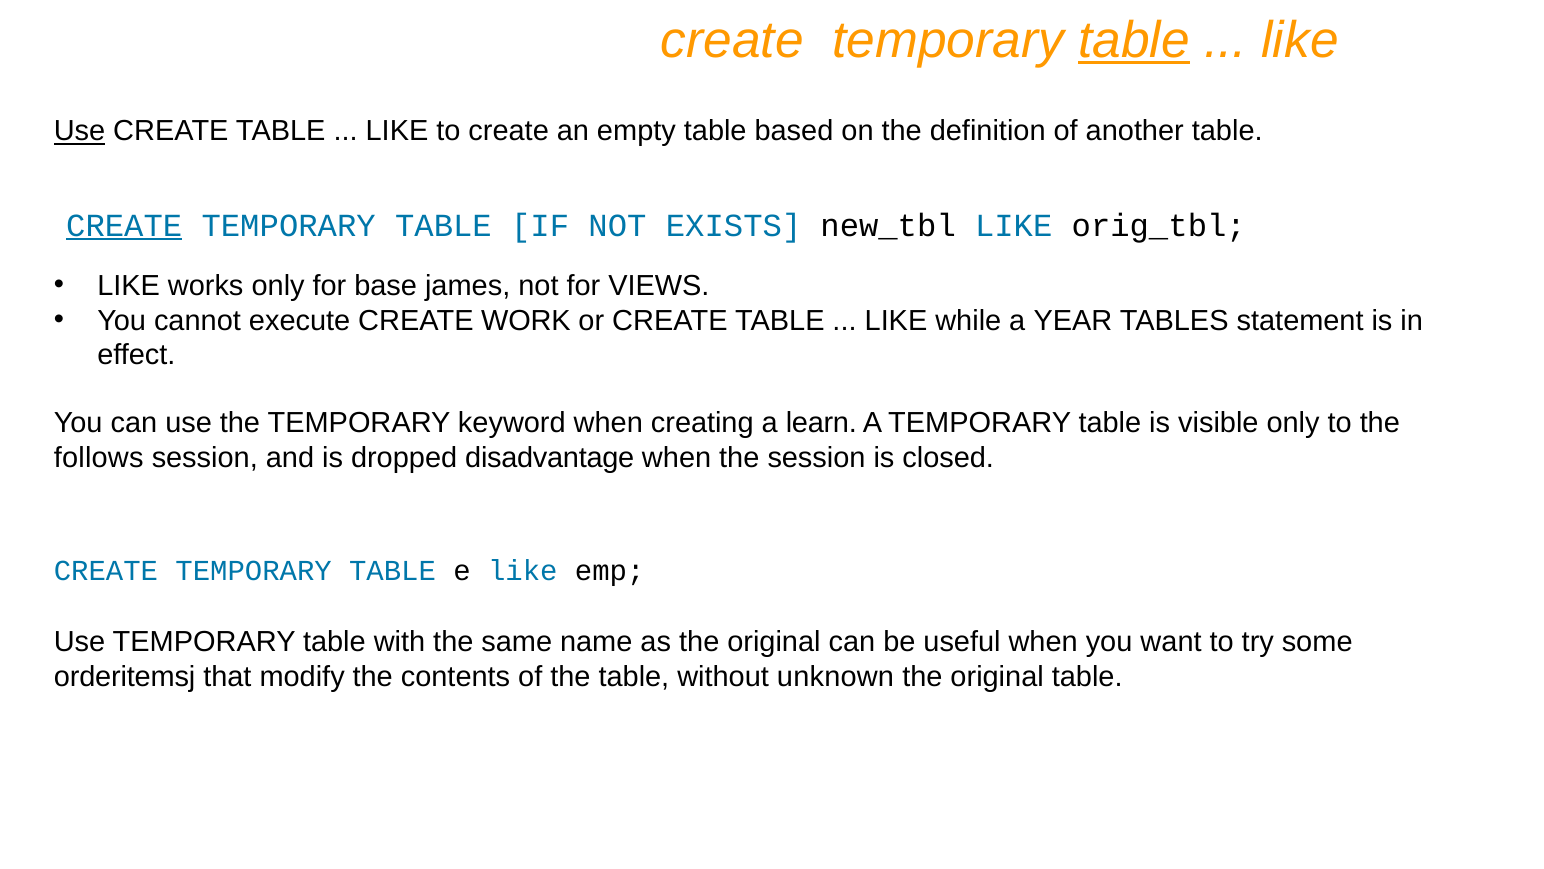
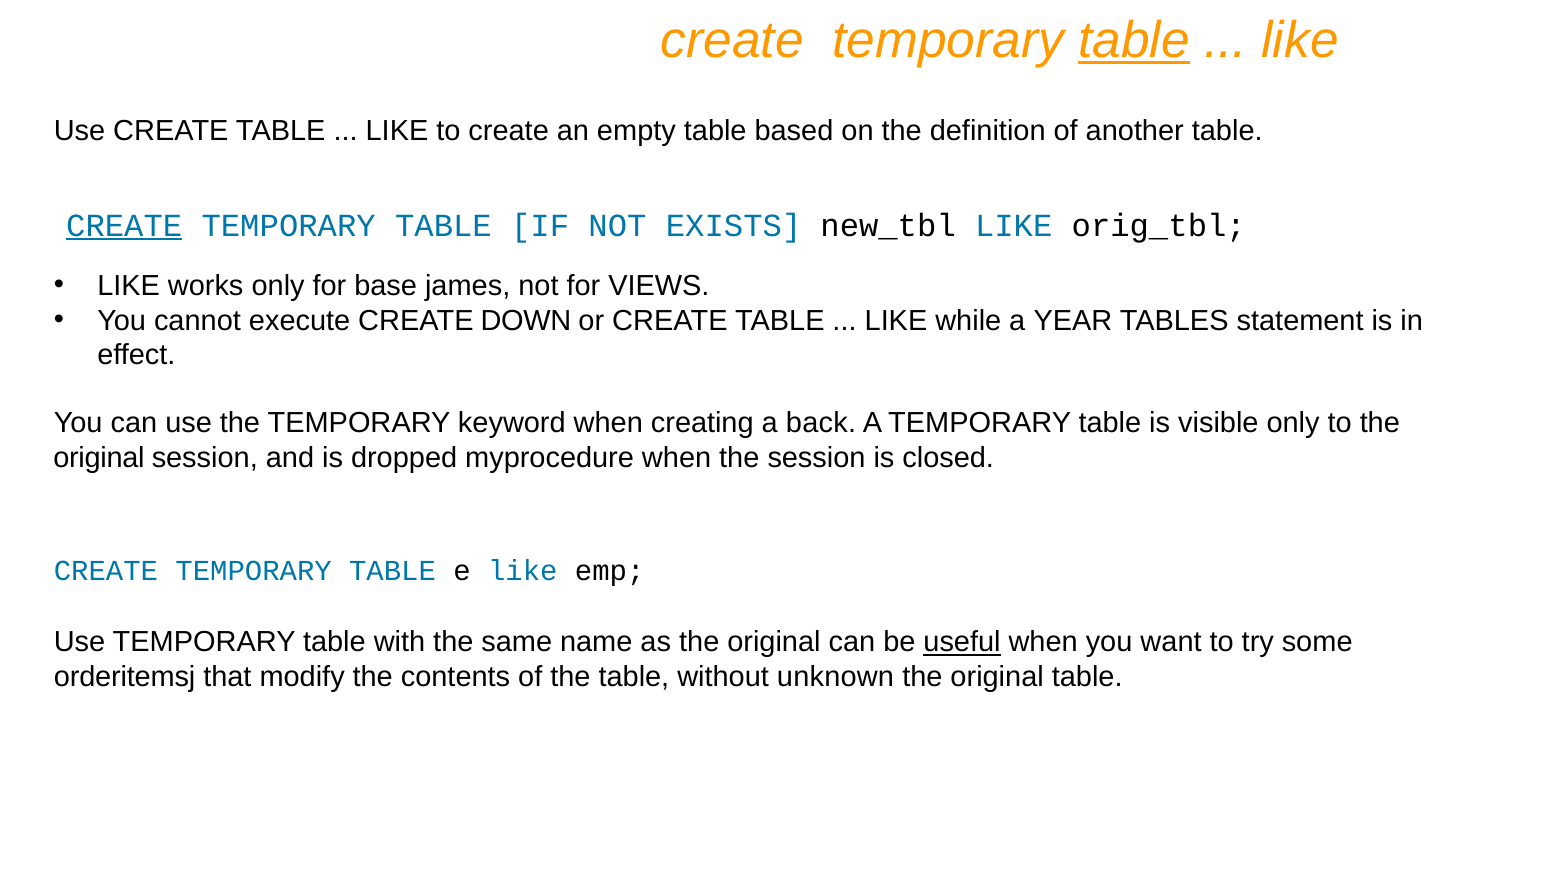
Use at (80, 131) underline: present -> none
WORK: WORK -> DOWN
learn: learn -> back
follows at (99, 458): follows -> original
disadvantage: disadvantage -> myprocedure
useful underline: none -> present
